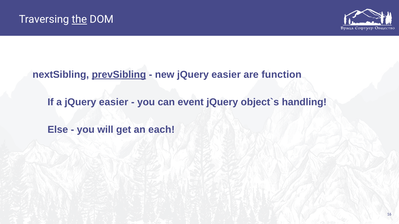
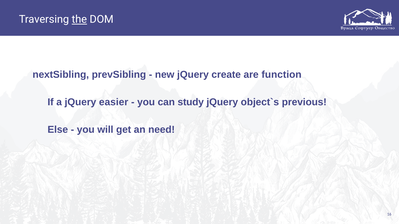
prevSibling underline: present -> none
new jQuery easier: easier -> create
event: event -> study
handling: handling -> previous
each: each -> need
